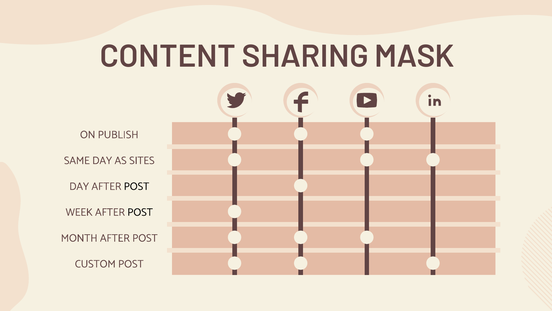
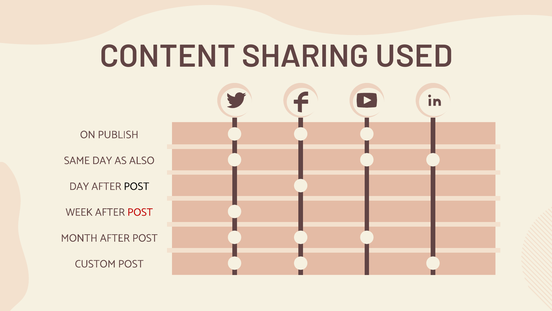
MASK: MASK -> USED
SITES: SITES -> ALSO
POST at (140, 212) colour: black -> red
